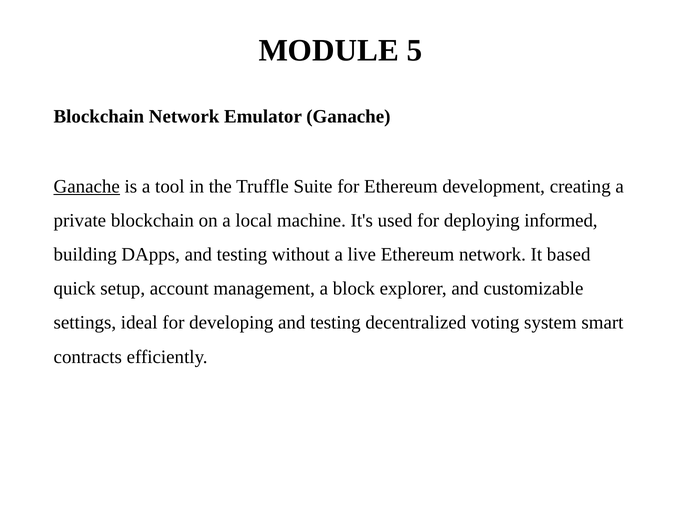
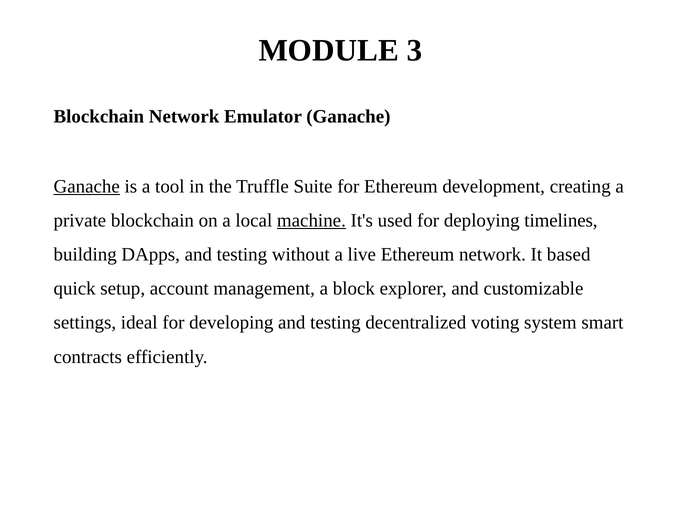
5: 5 -> 3
machine underline: none -> present
informed: informed -> timelines
